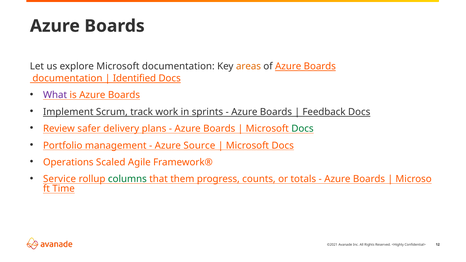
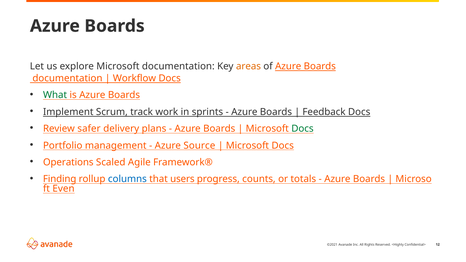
Identified: Identified -> Workflow
What colour: purple -> green
Service: Service -> Finding
columns colour: green -> blue
them: them -> users
Time: Time -> Even
